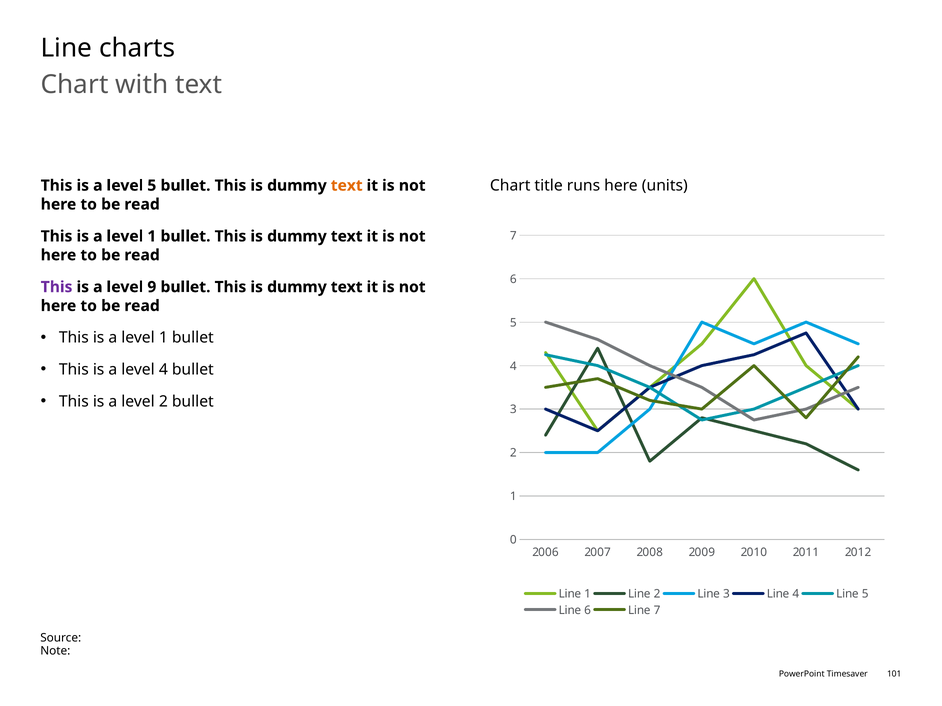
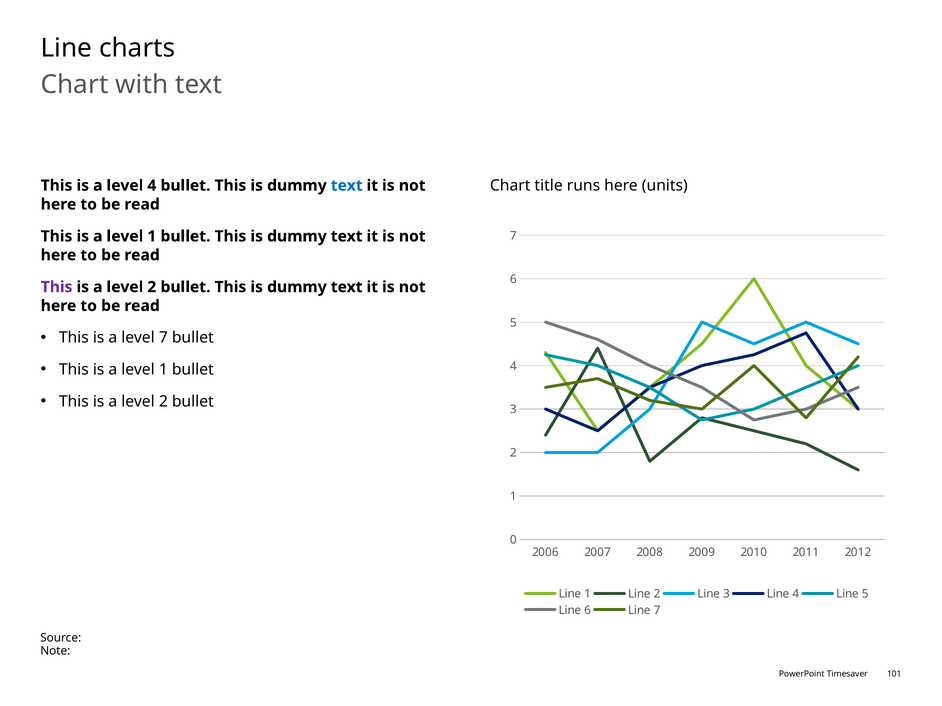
level 5: 5 -> 4
text at (347, 186) colour: orange -> blue
9 at (152, 287): 9 -> 2
1 at (163, 338): 1 -> 7
4 at (163, 370): 4 -> 1
